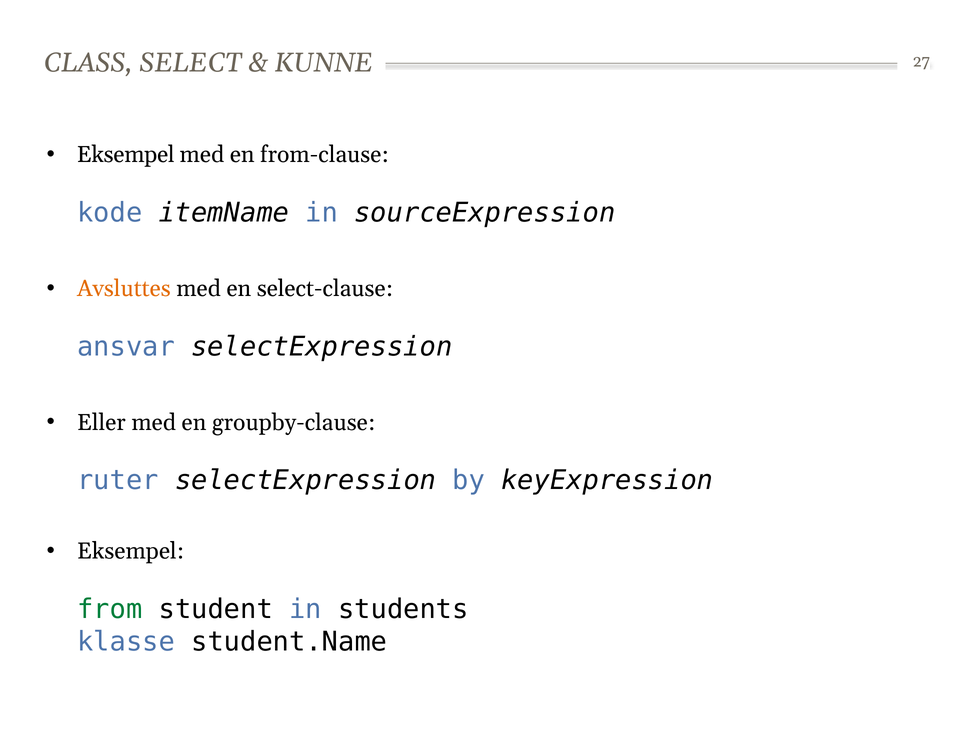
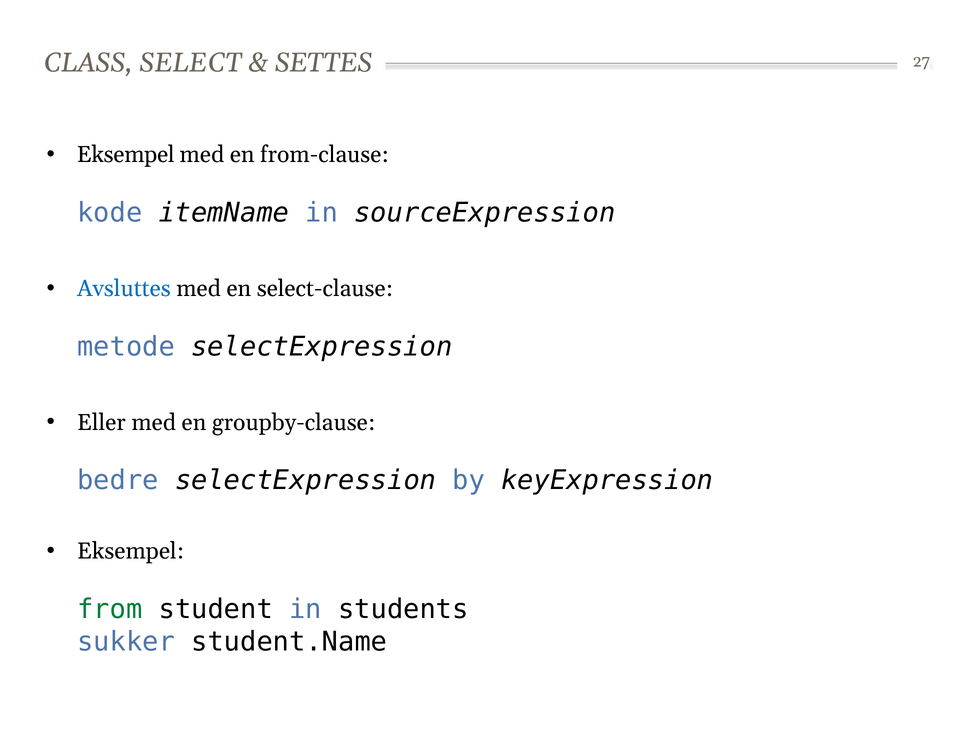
KUNNE: KUNNE -> SETTES
Avsluttes colour: orange -> blue
ansvar: ansvar -> metode
ruter: ruter -> bedre
klasse: klasse -> sukker
